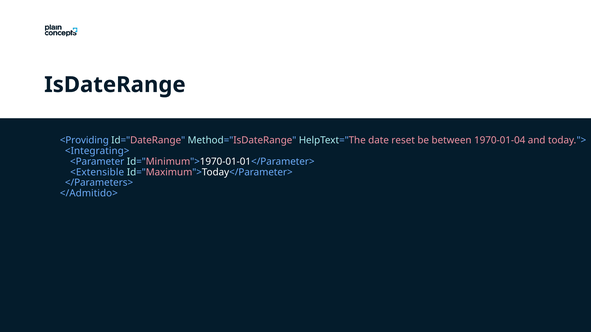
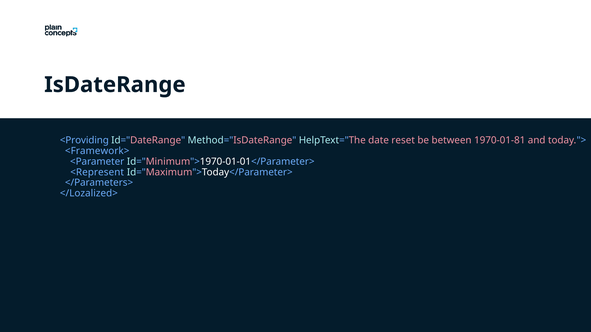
1970-01-04: 1970-01-04 -> 1970-01-81
<Integrating>: <Integrating> -> <Framework>
<Extensible: <Extensible -> <Represent
</Admitido>: </Admitido> -> </Lozalized>
